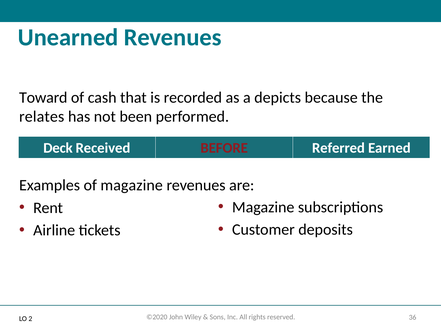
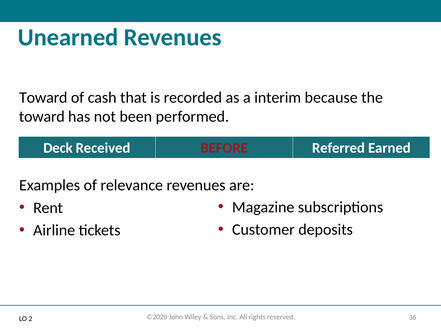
depicts: depicts -> interim
relates at (42, 117): relates -> toward
of magazine: magazine -> relevance
